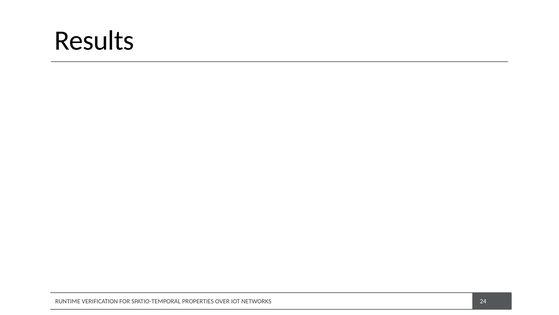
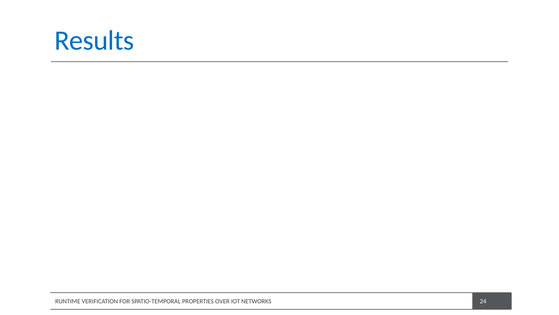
Results colour: black -> blue
